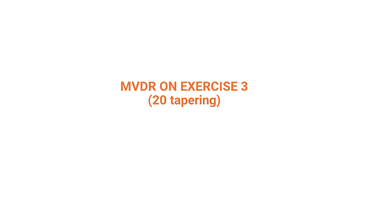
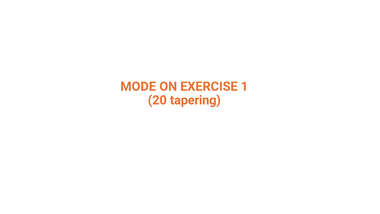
MVDR: MVDR -> MODE
3: 3 -> 1
